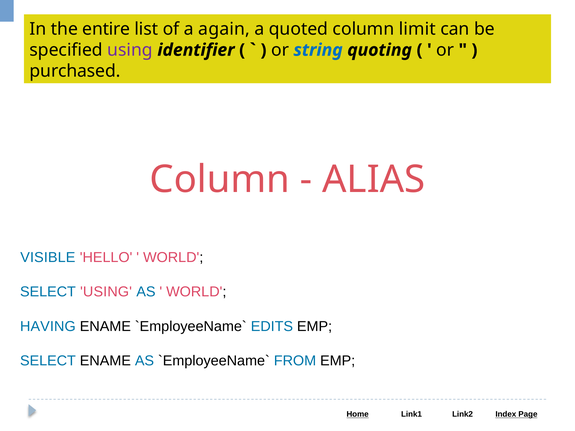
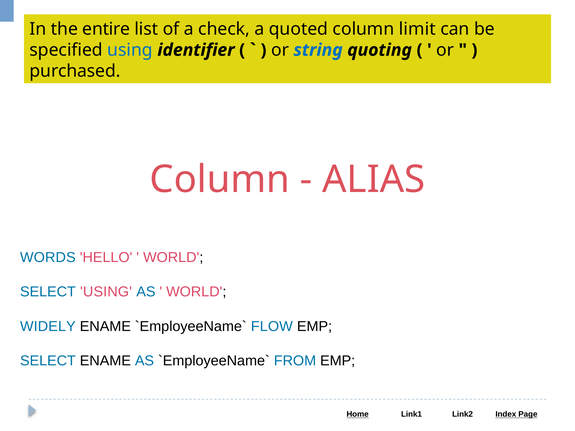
again: again -> check
using at (130, 50) colour: purple -> blue
VISIBLE: VISIBLE -> WORDS
HAVING: HAVING -> WIDELY
EDITS: EDITS -> FLOW
